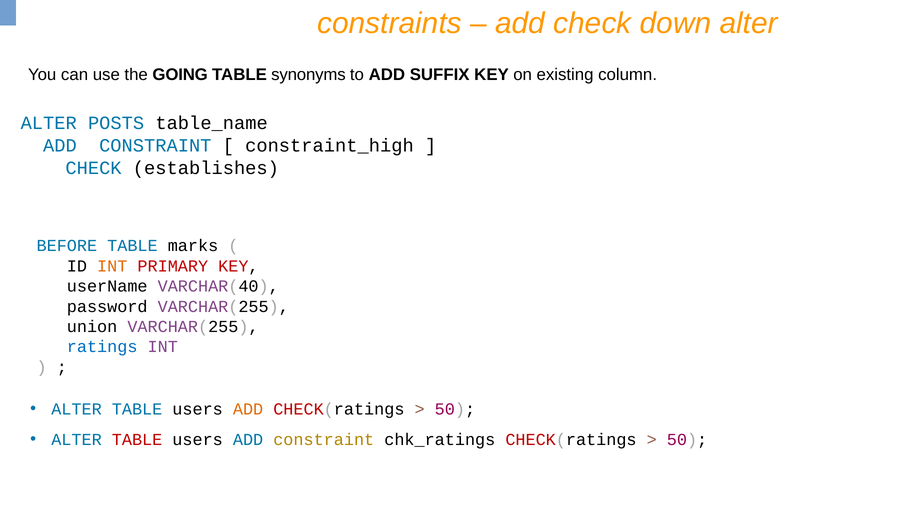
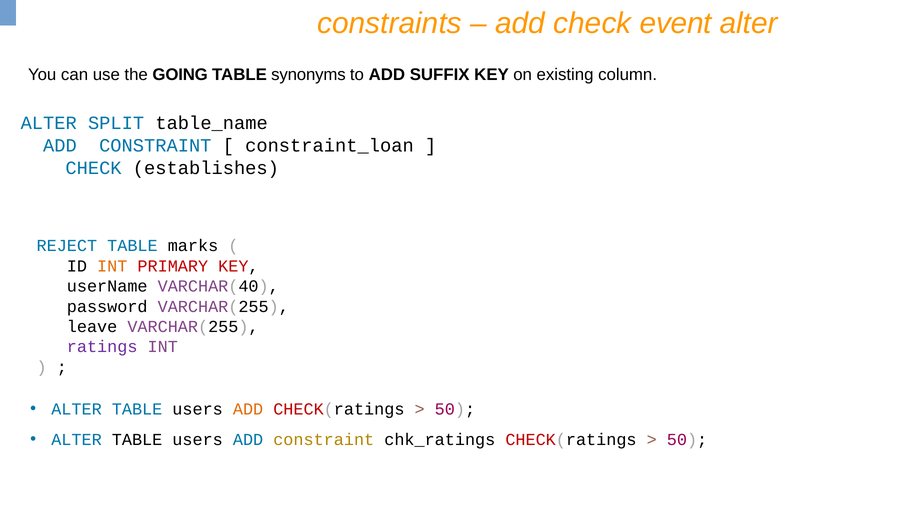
down: down -> event
POSTS: POSTS -> SPLIT
constraint_high: constraint_high -> constraint_loan
BEFORE: BEFORE -> REJECT
union: union -> leave
ratings colour: blue -> purple
TABLE at (137, 439) colour: red -> black
